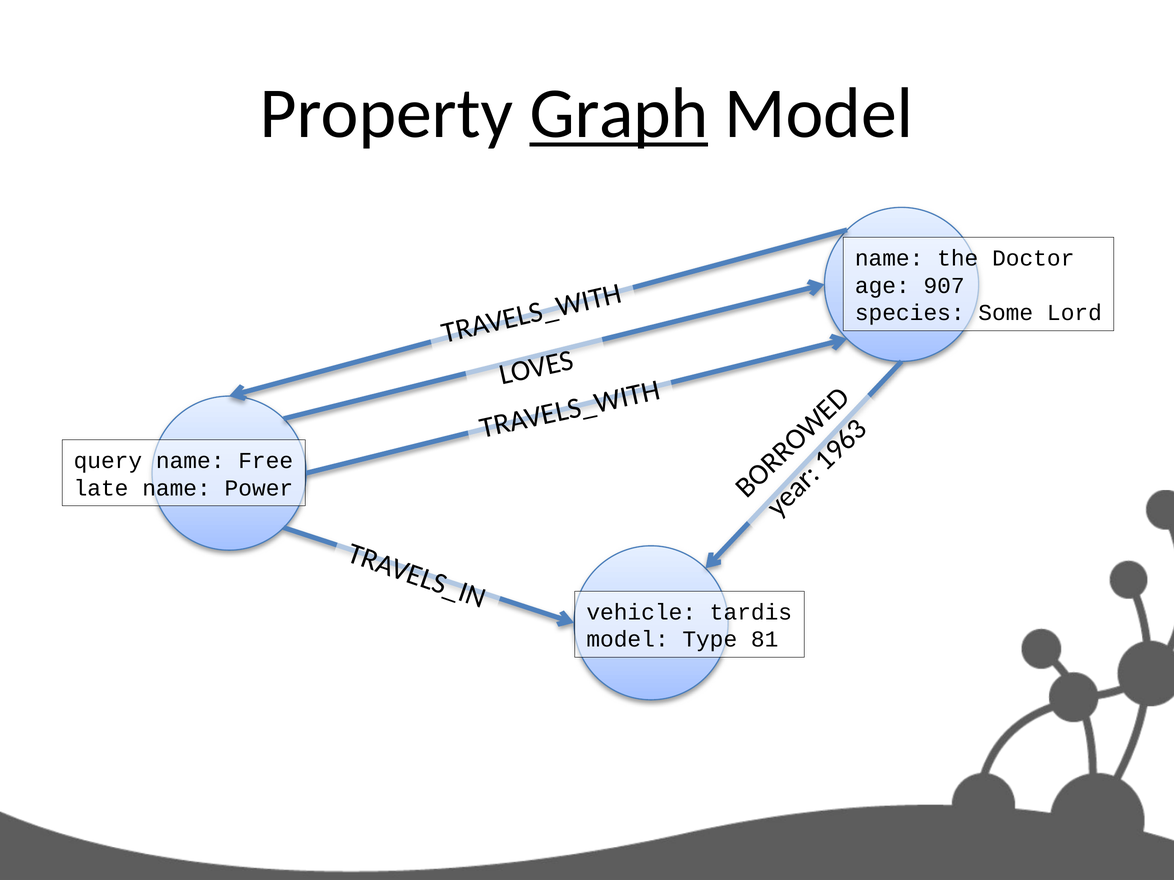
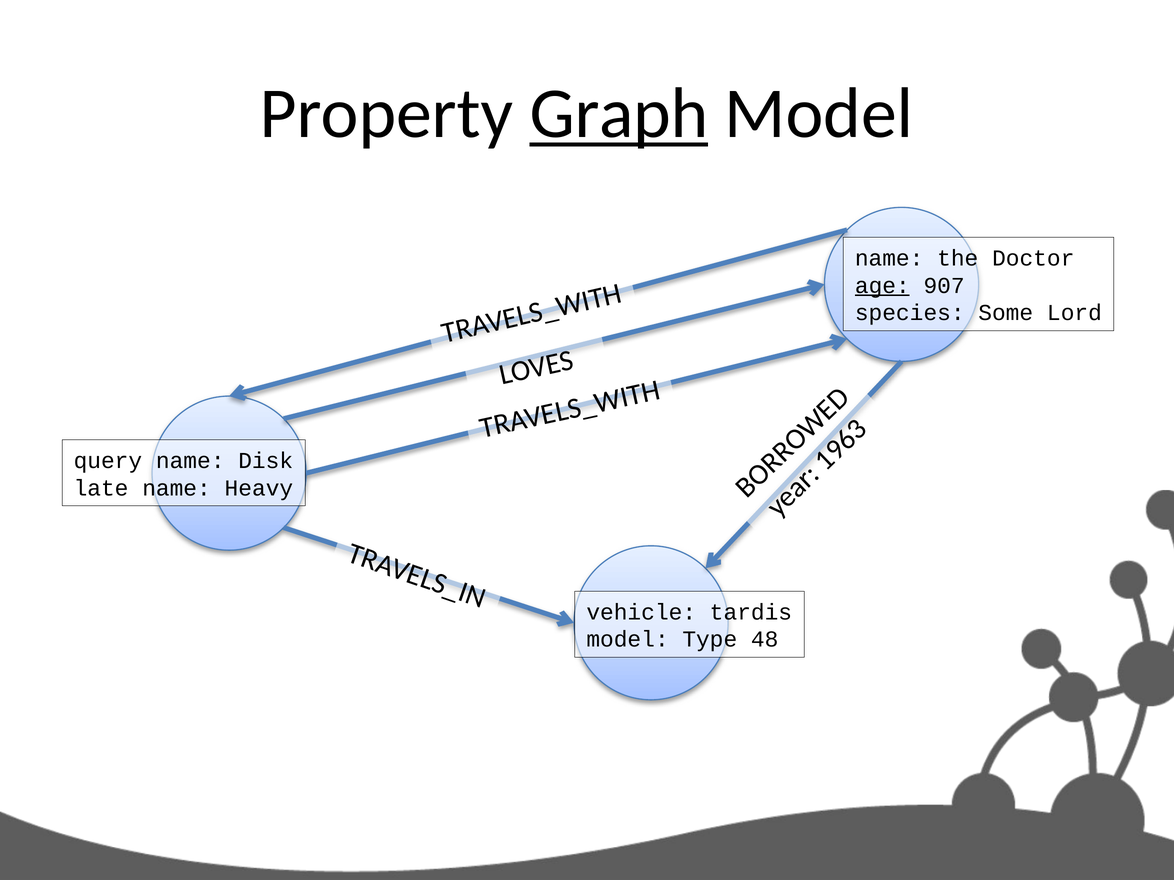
age underline: none -> present
Free: Free -> Disk
Power: Power -> Heavy
81: 81 -> 48
